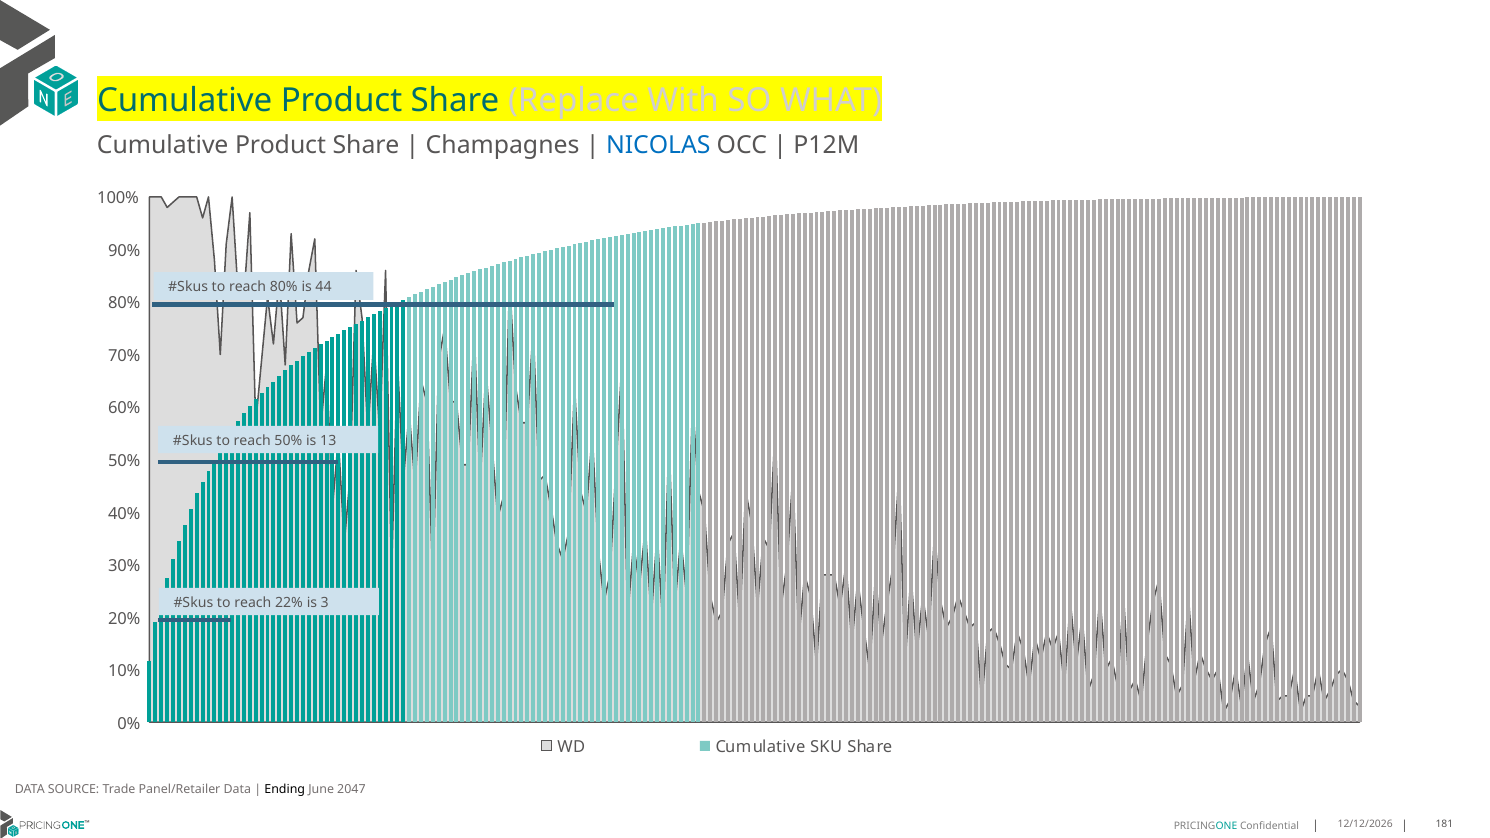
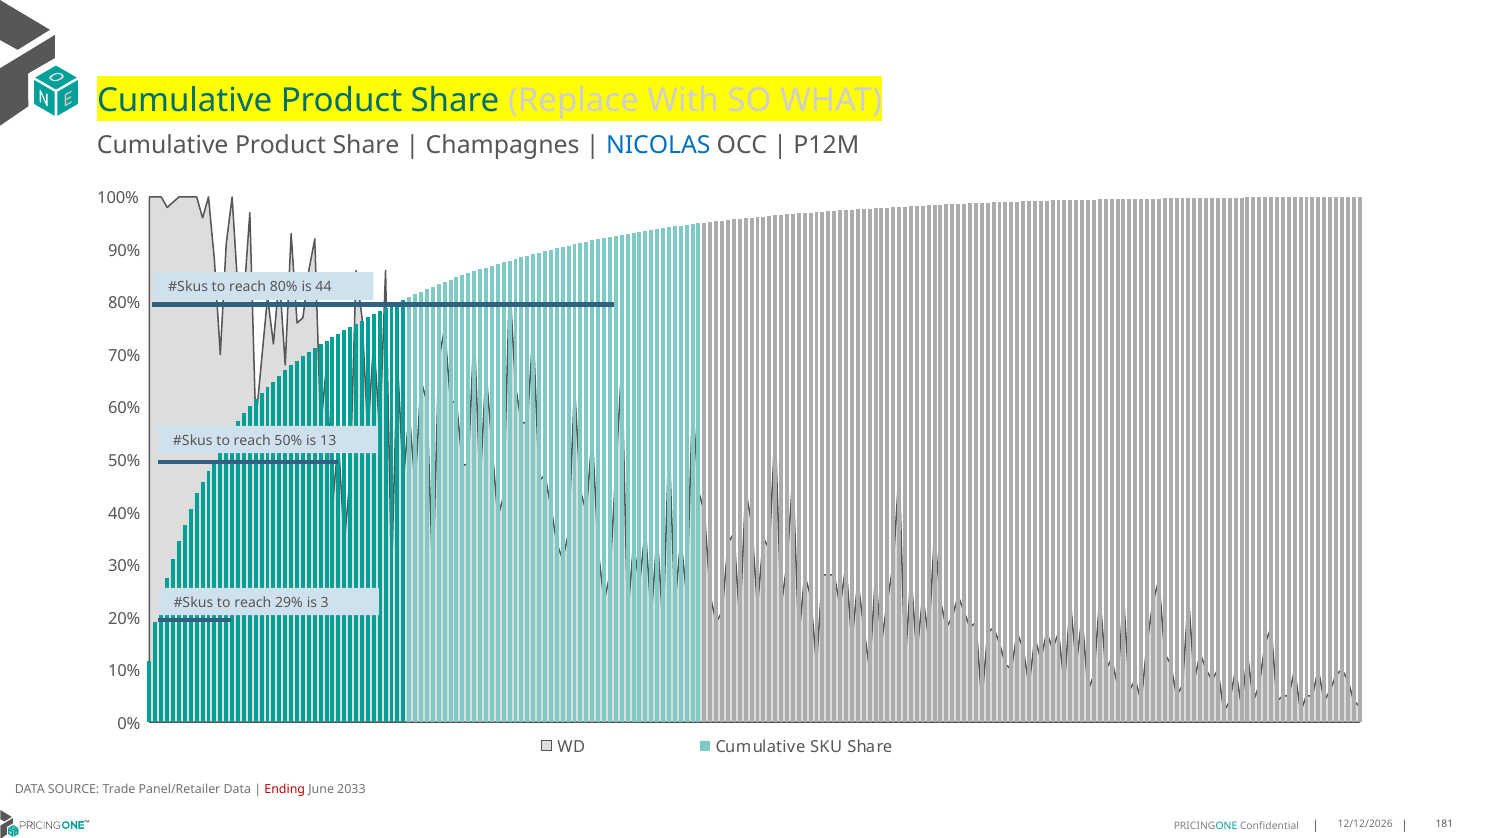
22%: 22% -> 29%
Ending colour: black -> red
2047: 2047 -> 2033
